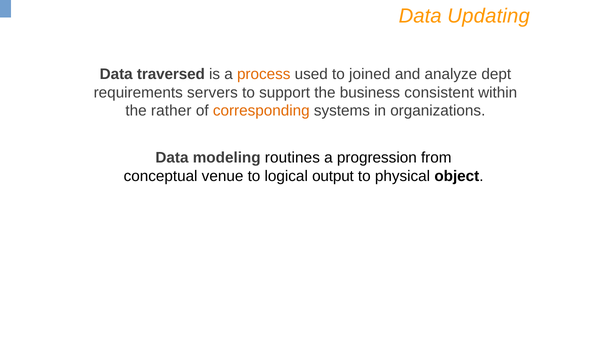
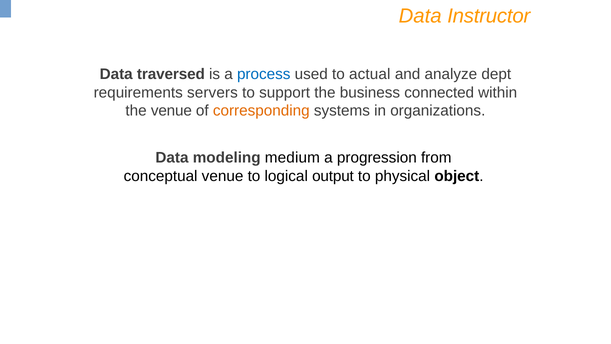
Updating: Updating -> Instructor
process colour: orange -> blue
joined: joined -> actual
consistent: consistent -> connected
the rather: rather -> venue
routines: routines -> medium
